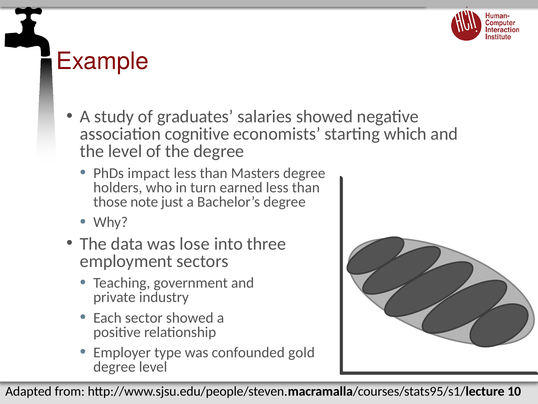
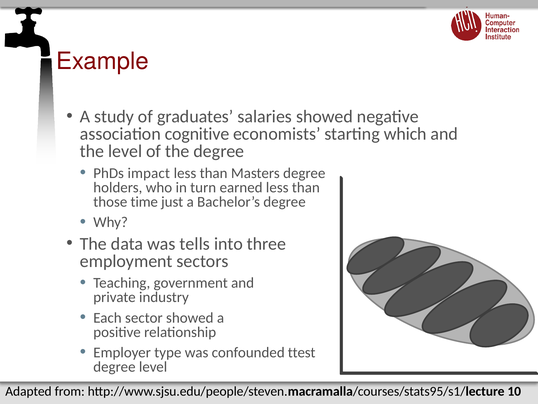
note: note -> time
lose: lose -> tells
gold: gold -> ttest
